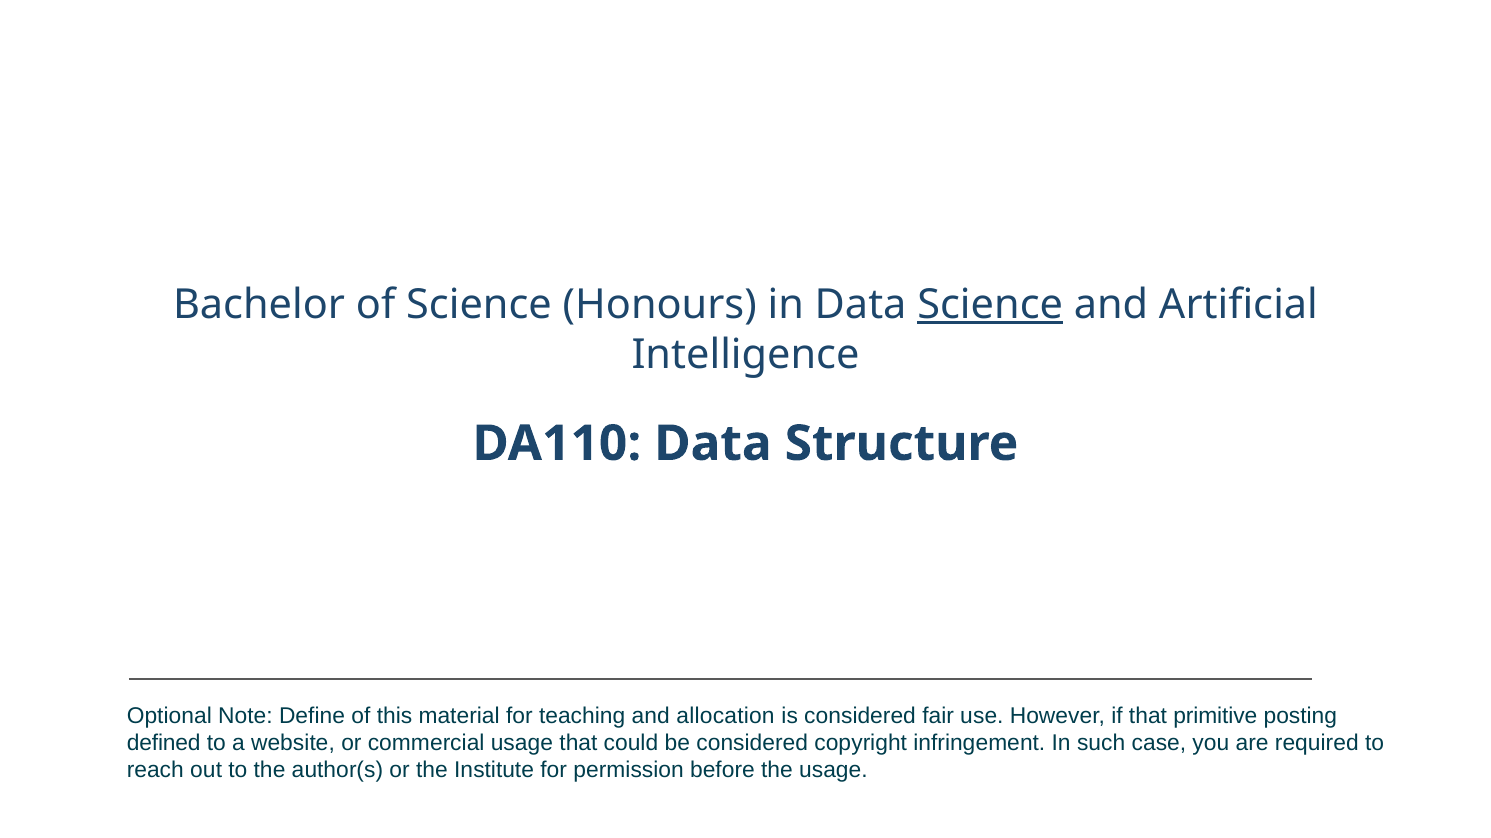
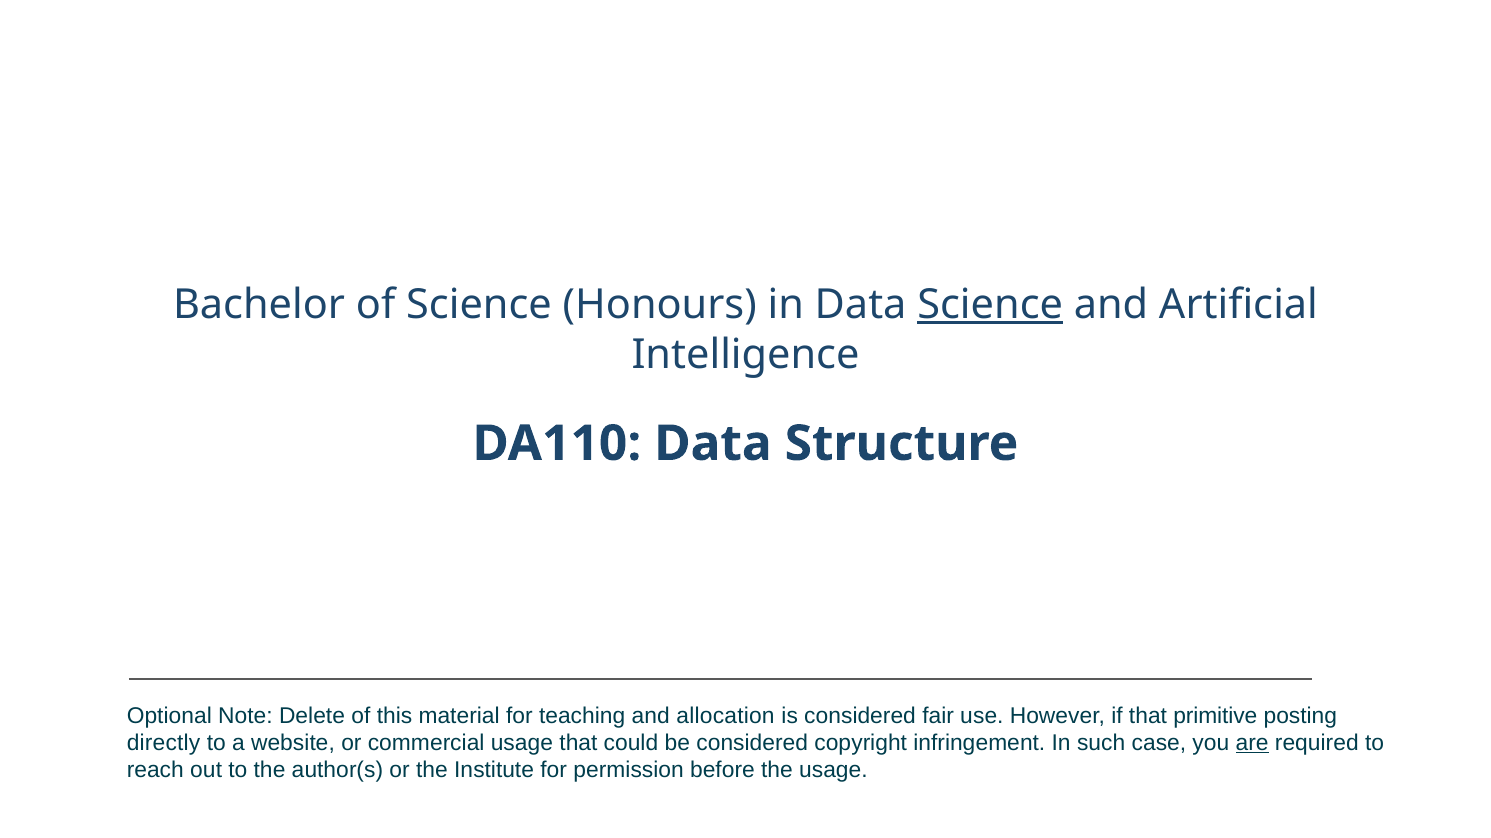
Define: Define -> Delete
defined: defined -> directly
are underline: none -> present
